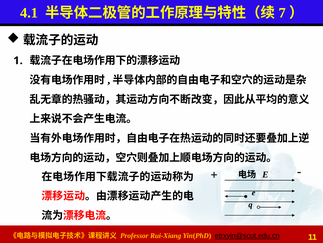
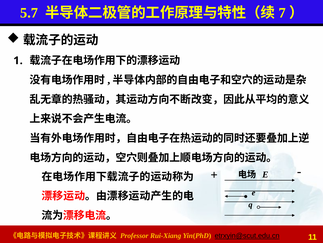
4.1: 4.1 -> 5.7
